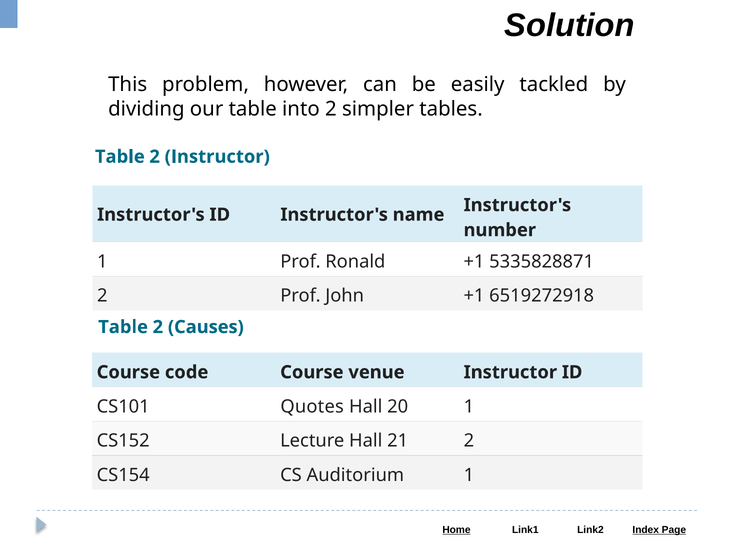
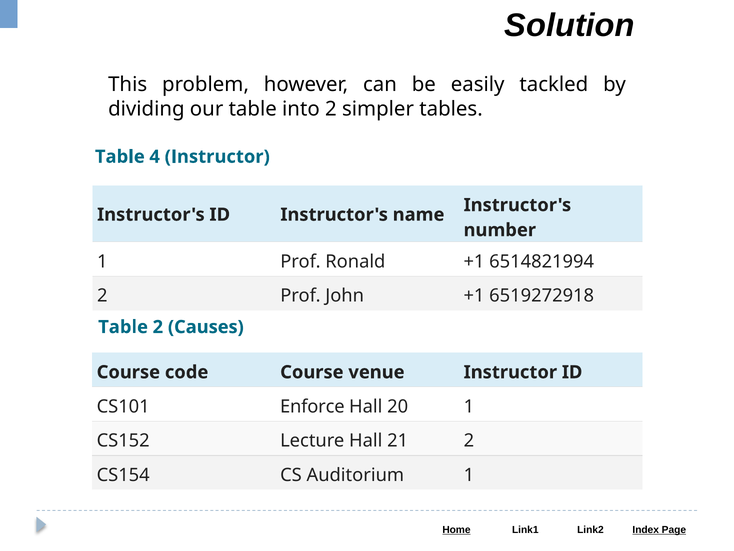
2 at (155, 157): 2 -> 4
5335828871: 5335828871 -> 6514821994
Quotes: Quotes -> Enforce
